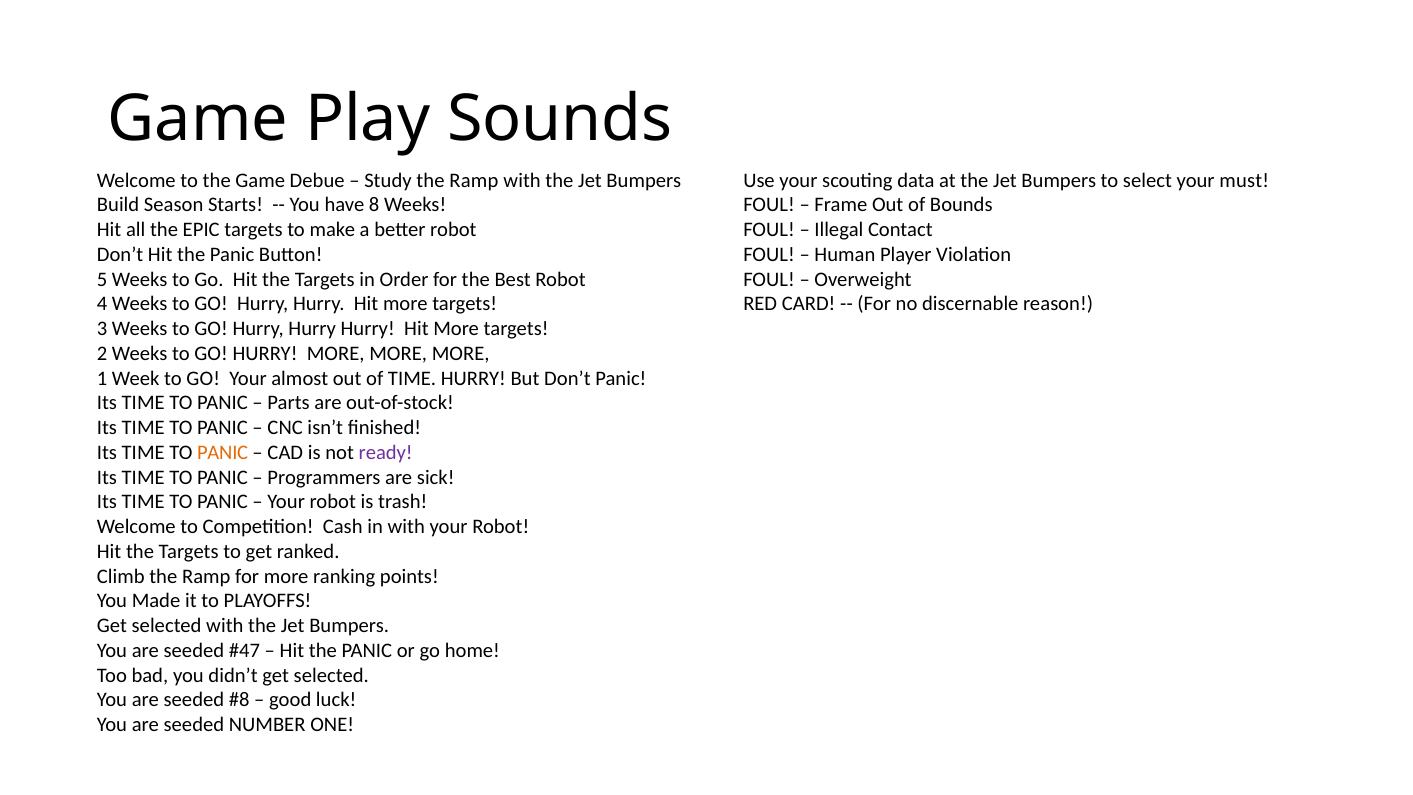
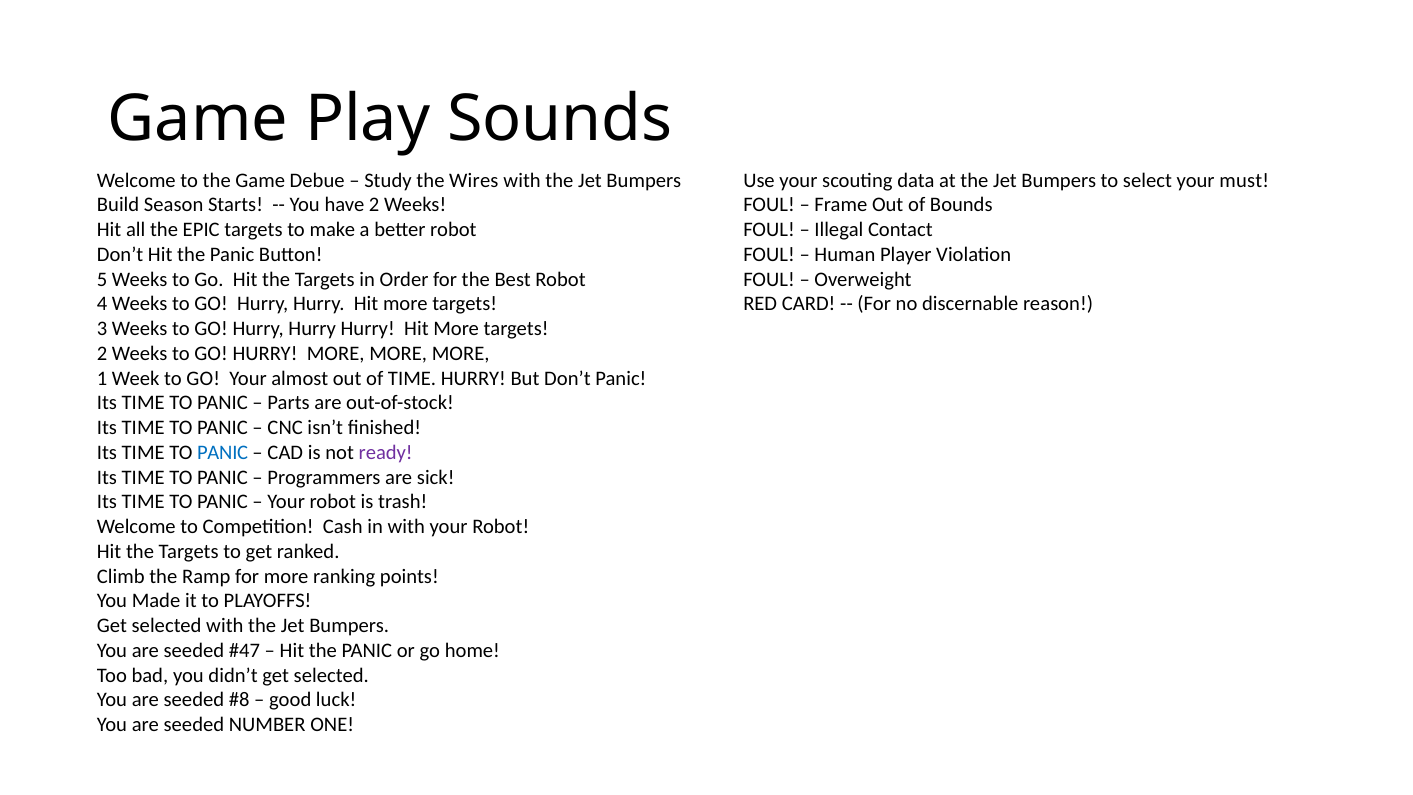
Study the Ramp: Ramp -> Wires
have 8: 8 -> 2
PANIC at (223, 452) colour: orange -> blue
